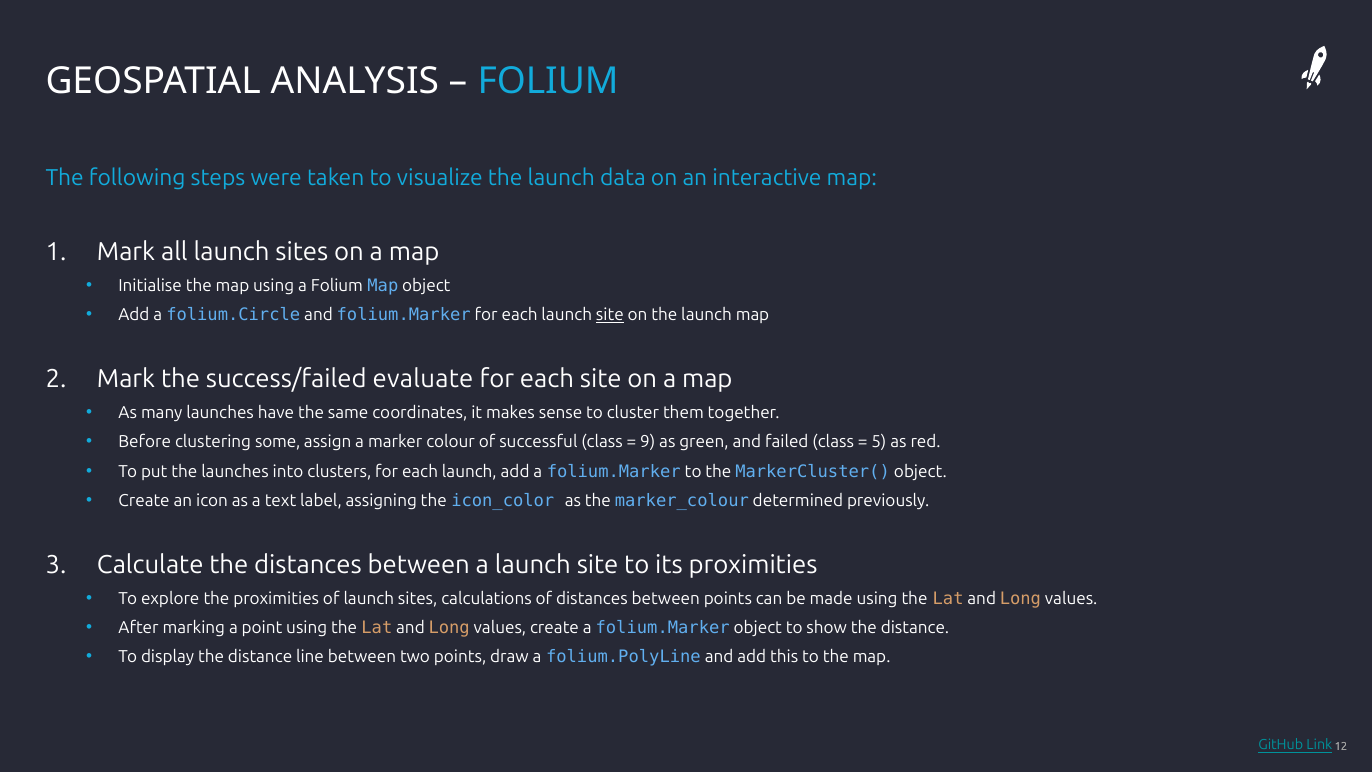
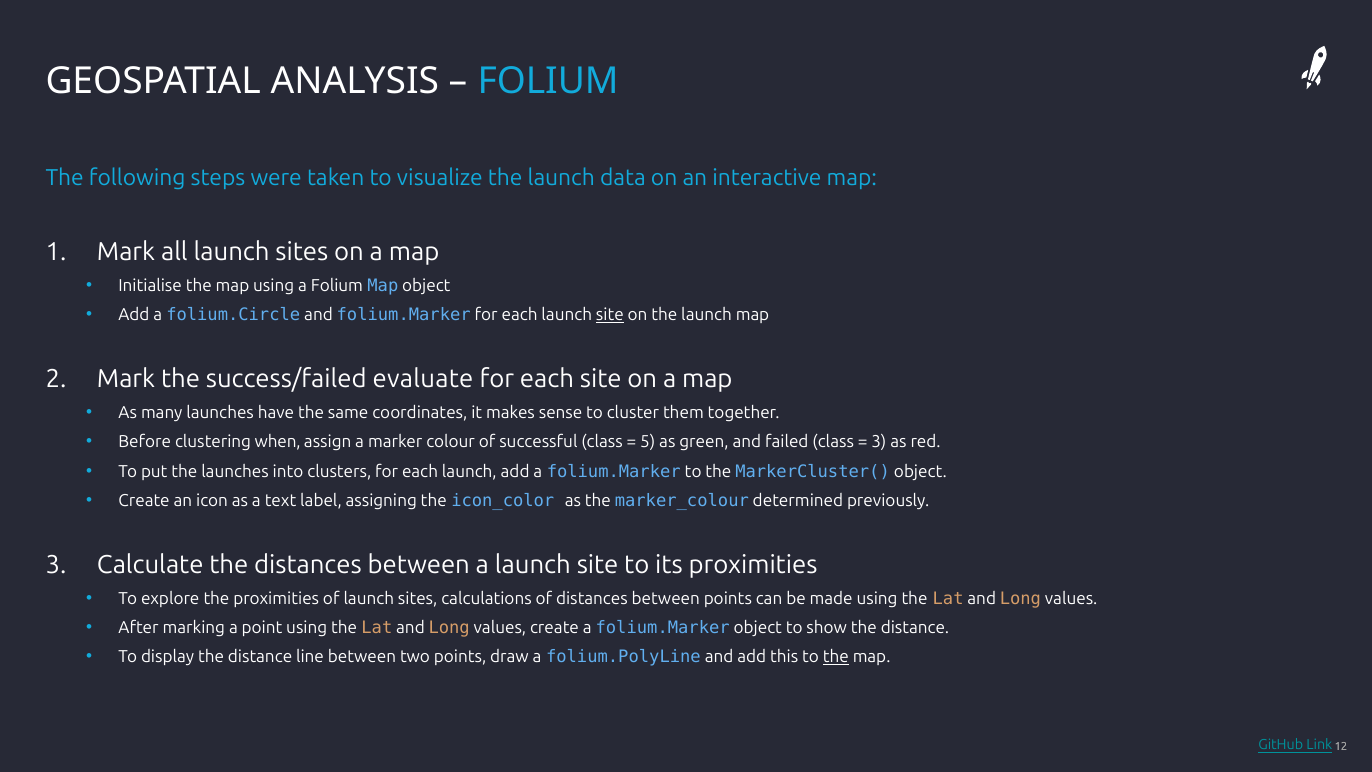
some: some -> when
9: 9 -> 5
5 at (879, 442): 5 -> 3
the at (836, 657) underline: none -> present
